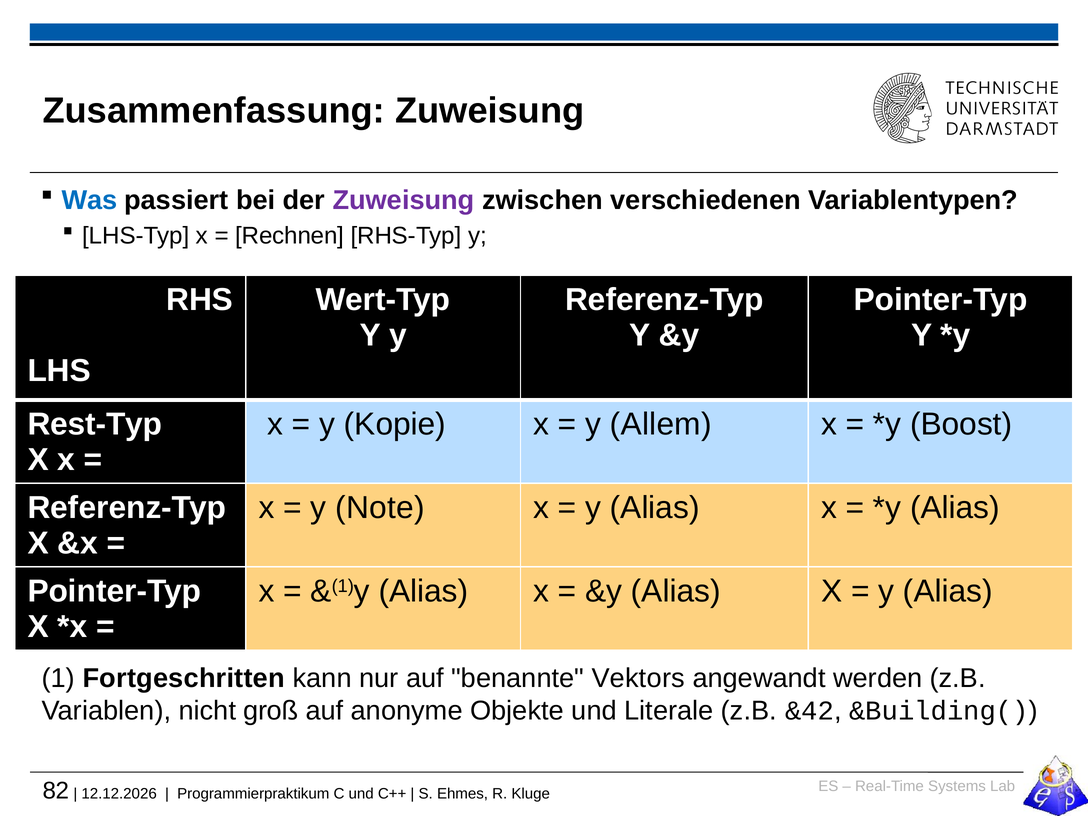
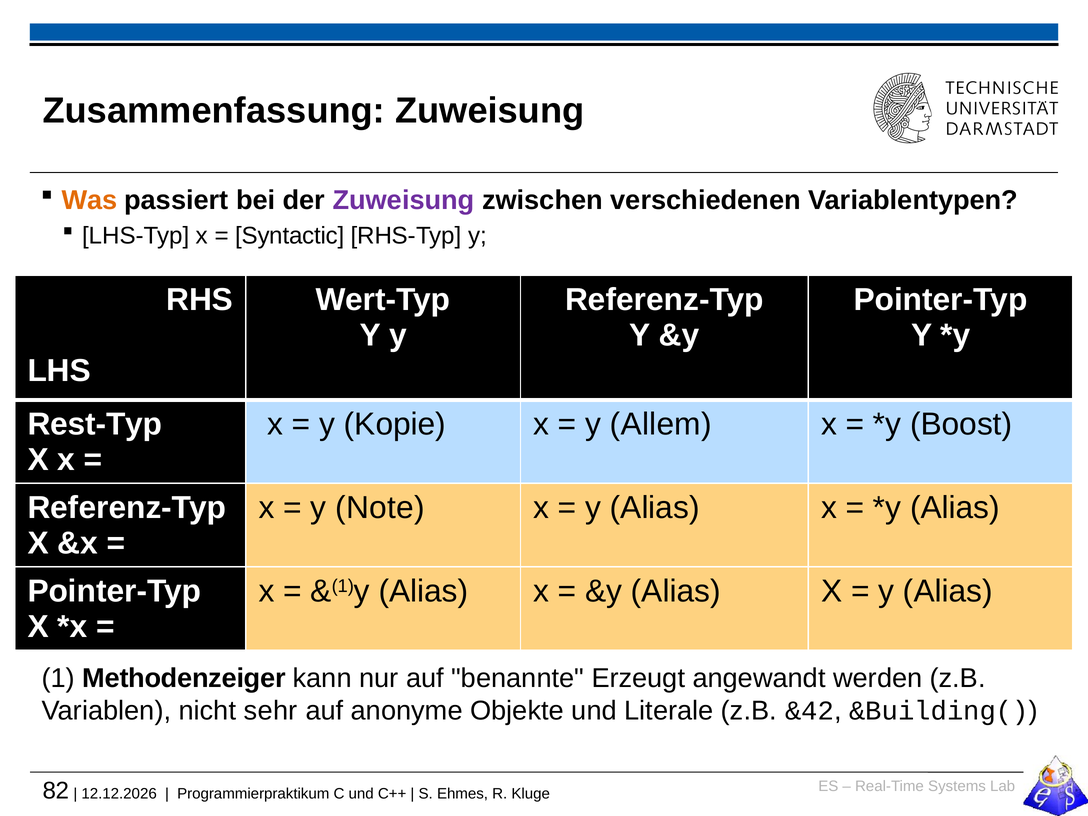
Was colour: blue -> orange
Rechnen: Rechnen -> Syntactic
Fortgeschritten: Fortgeschritten -> Methodenzeiger
Vektors: Vektors -> Erzeugt
groß: groß -> sehr
